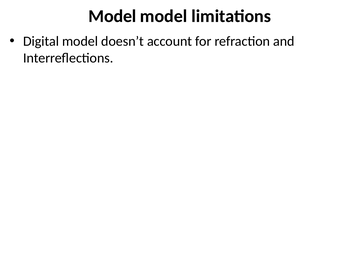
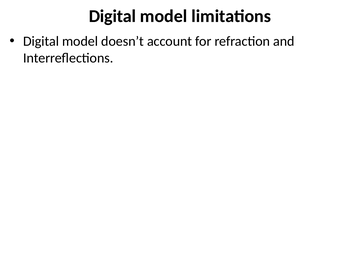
Model at (112, 16): Model -> Digital
